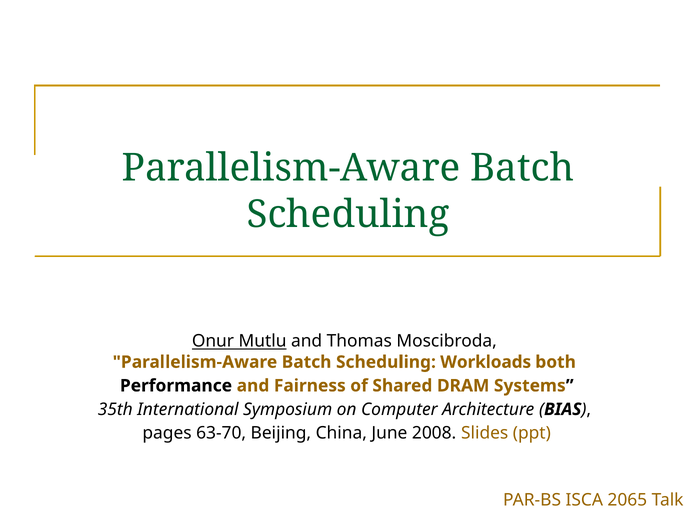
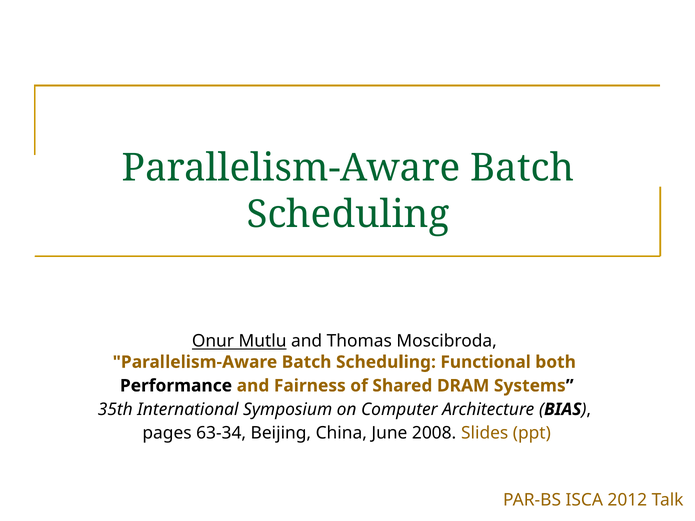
Workloads: Workloads -> Functional
63-70: 63-70 -> 63-34
2065: 2065 -> 2012
